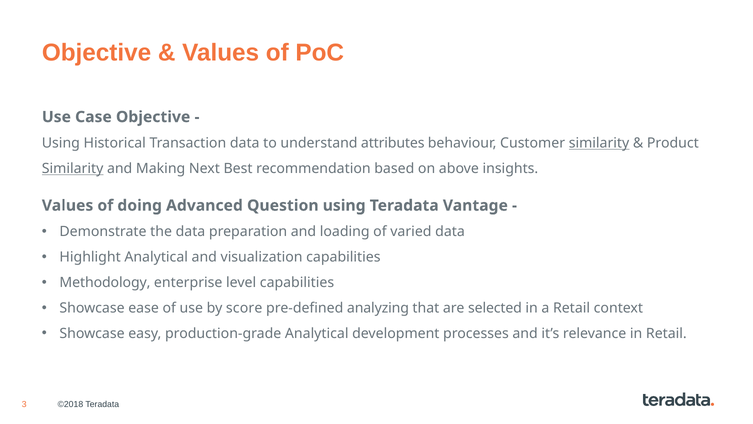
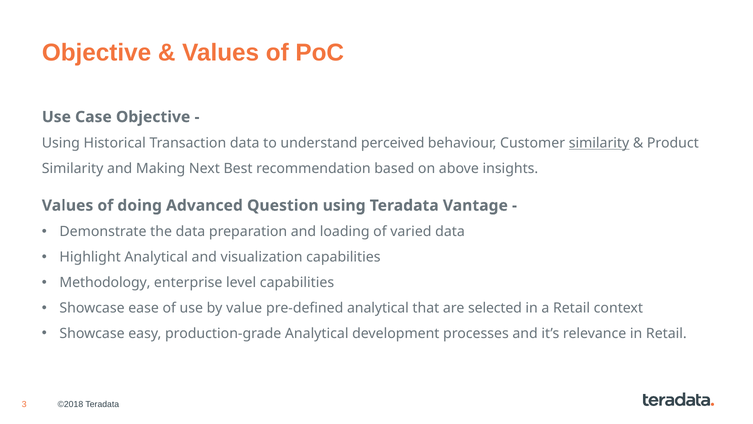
attributes: attributes -> perceived
Similarity at (73, 168) underline: present -> none
score: score -> value
pre-defined analyzing: analyzing -> analytical
